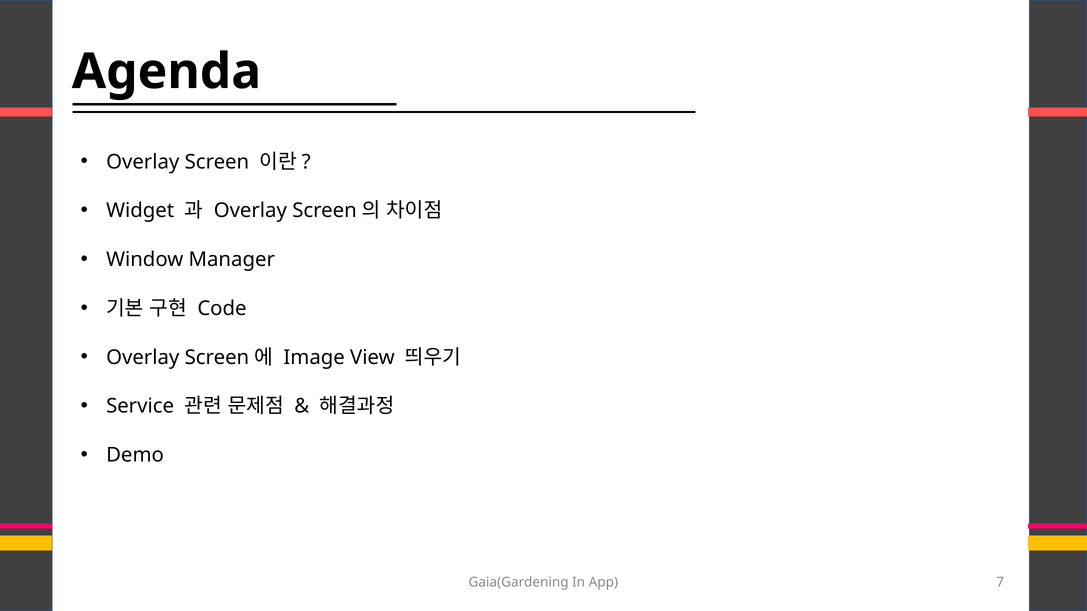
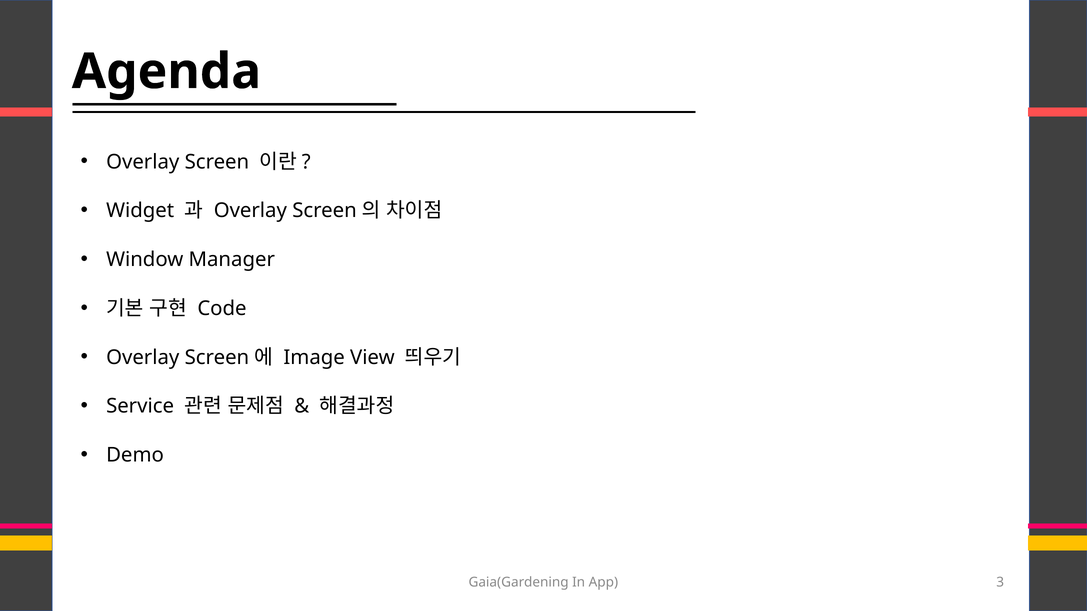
7: 7 -> 3
